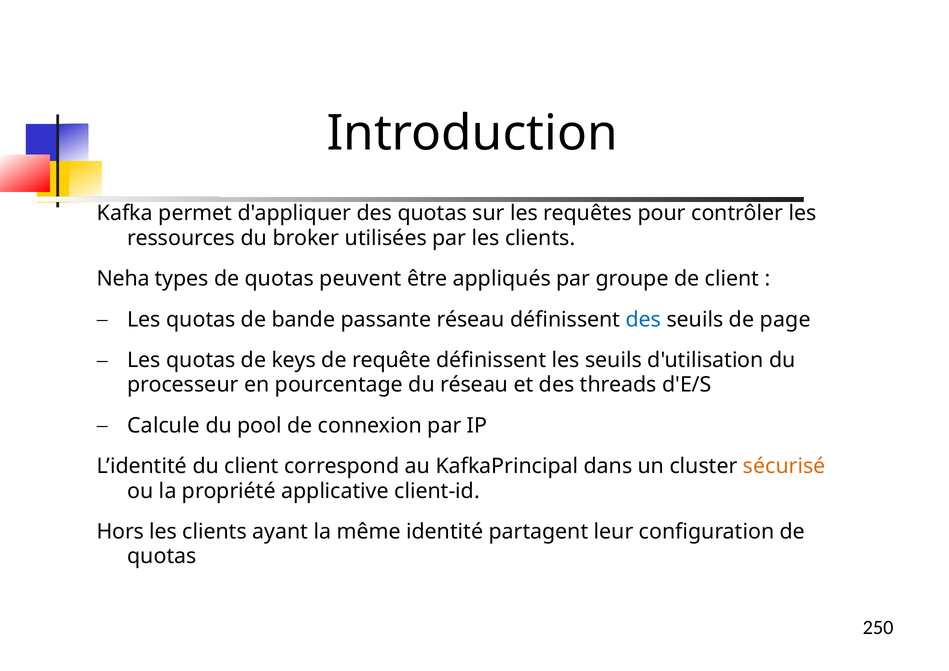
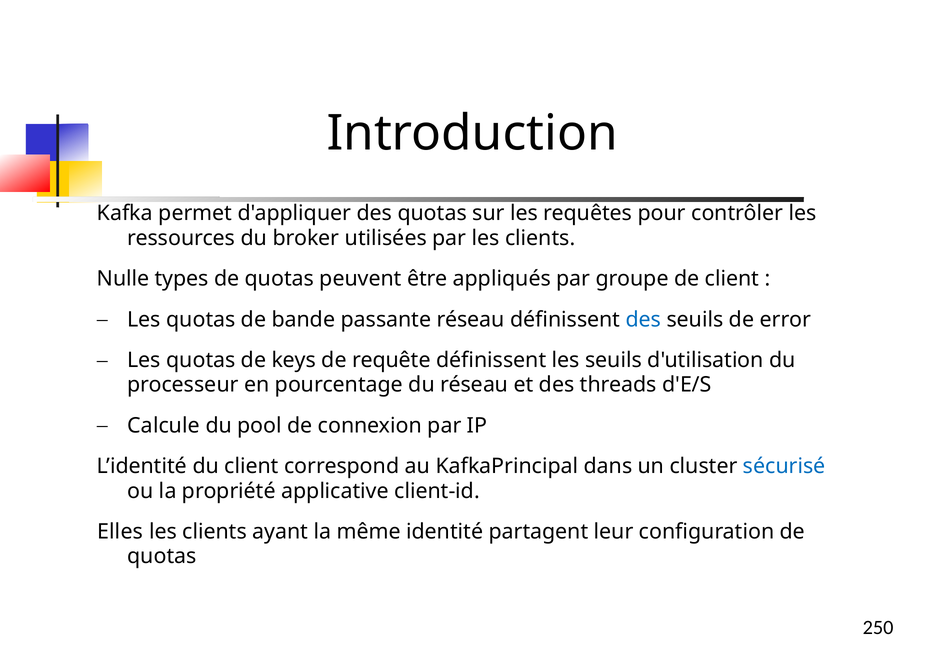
Neha: Neha -> Nulle
page: page -> error
sécurisé colour: orange -> blue
Hors: Hors -> Elles
